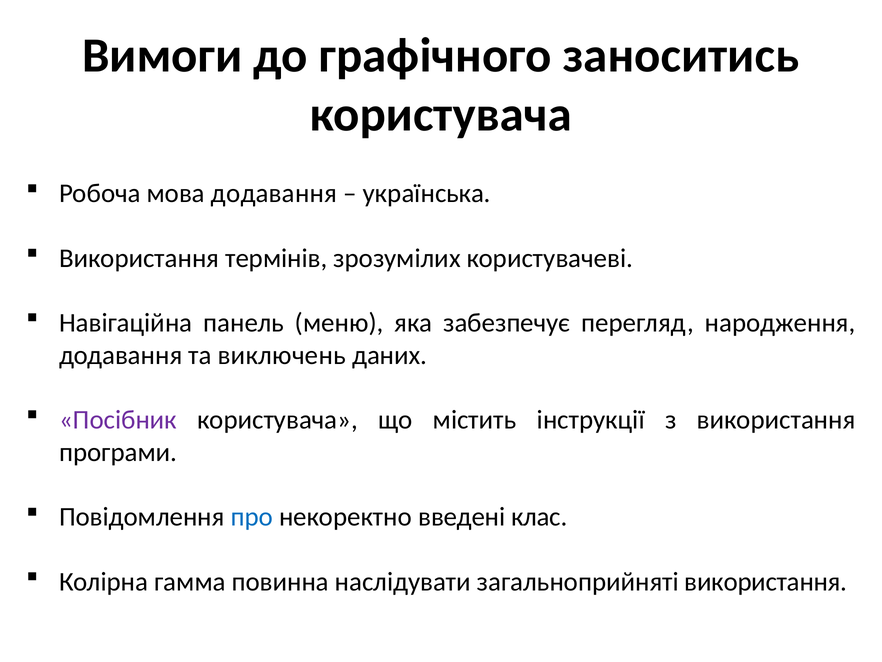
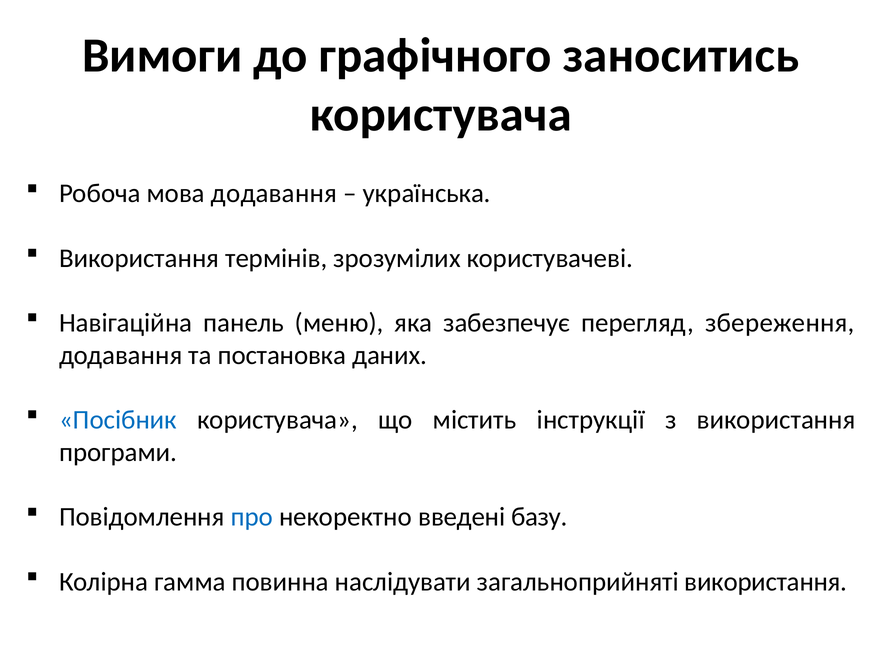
народження: народження -> збереження
виключень: виключень -> постановка
Посібник colour: purple -> blue
клас: клас -> базу
